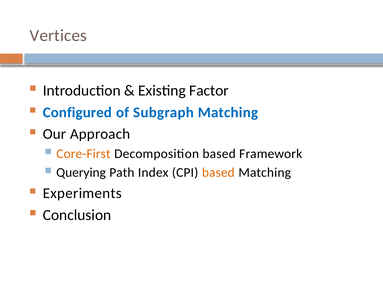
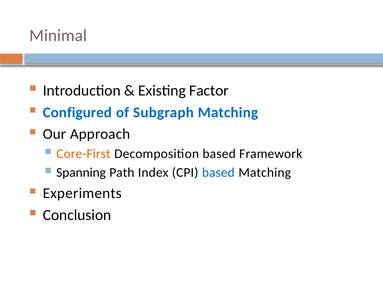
Vertices: Vertices -> Minimal
Querying: Querying -> Spanning
based at (218, 173) colour: orange -> blue
